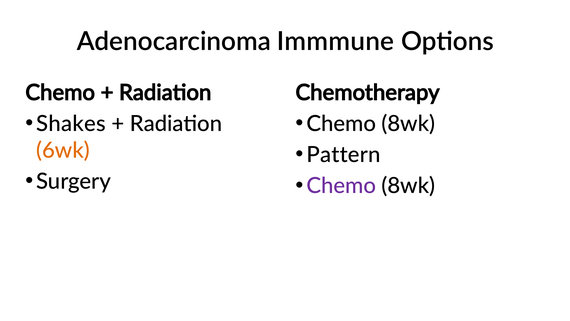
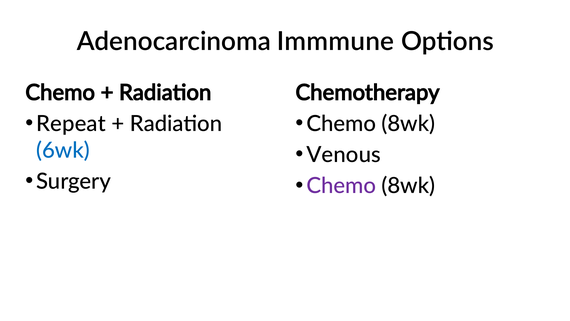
Shakes: Shakes -> Repeat
6wk colour: orange -> blue
Pattern: Pattern -> Venous
